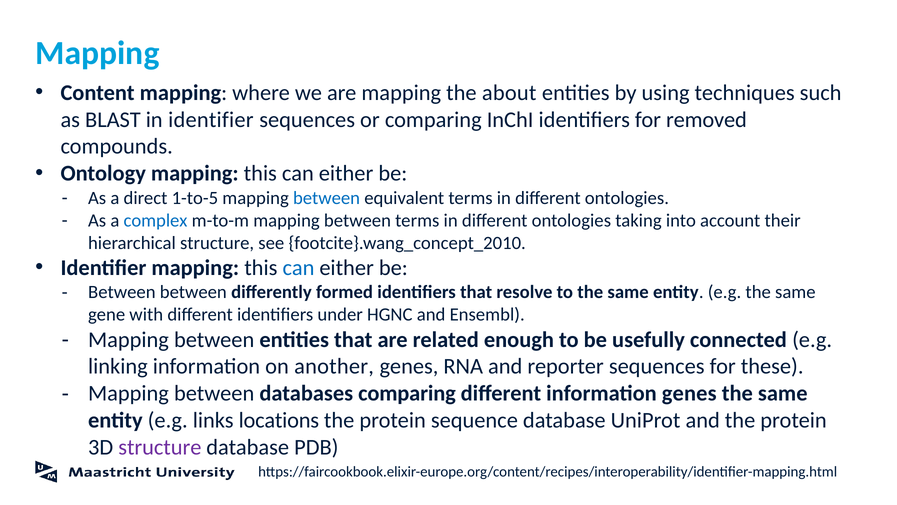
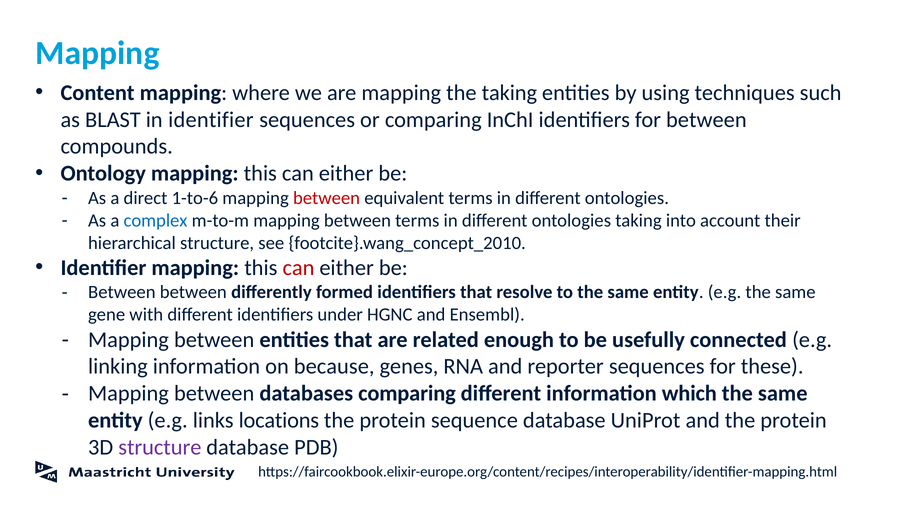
the about: about -> taking
for removed: removed -> between
1-to-5: 1-to-5 -> 1-to-6
between at (327, 198) colour: blue -> red
can at (298, 268) colour: blue -> red
another: another -> because
information genes: genes -> which
